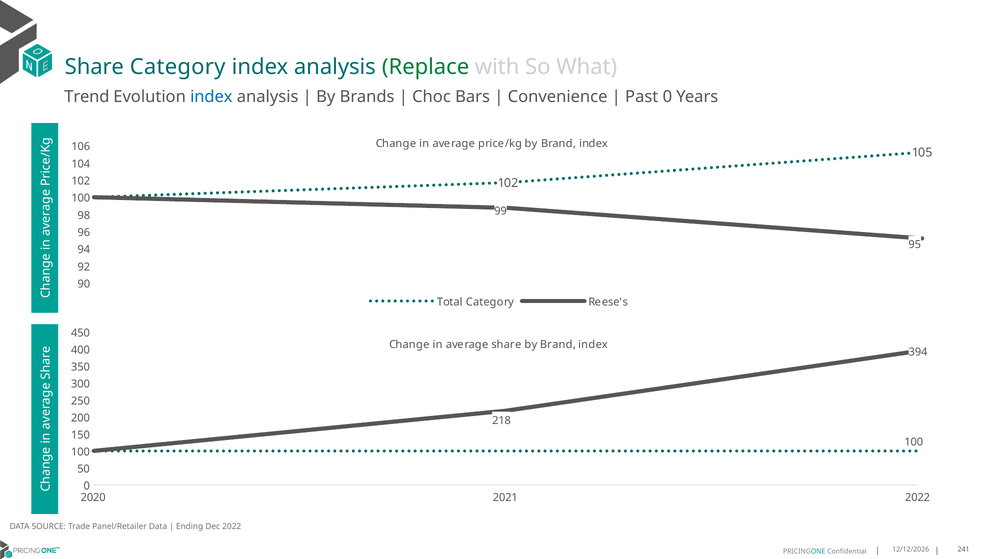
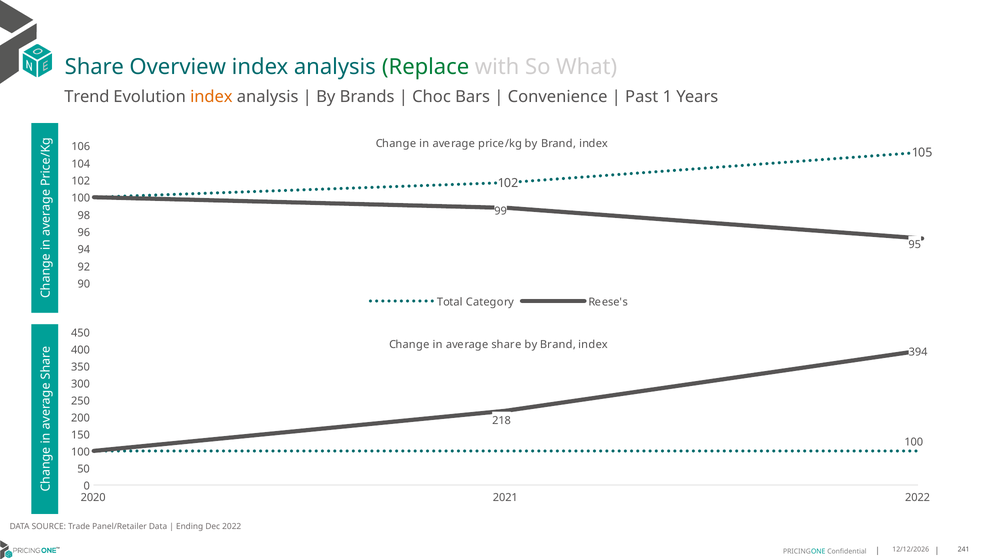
Share Category: Category -> Overview
index at (211, 97) colour: blue -> orange
Past 0: 0 -> 1
